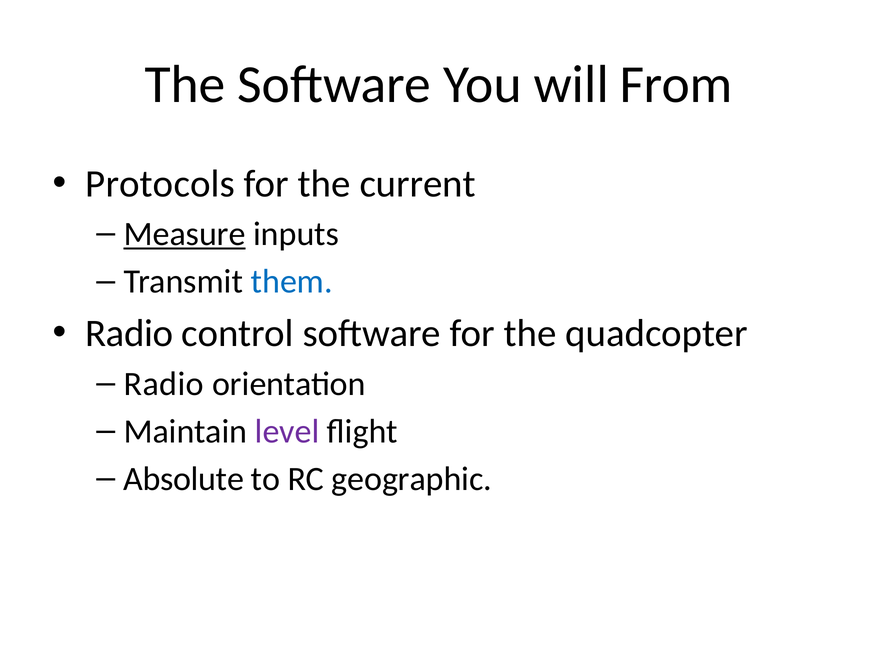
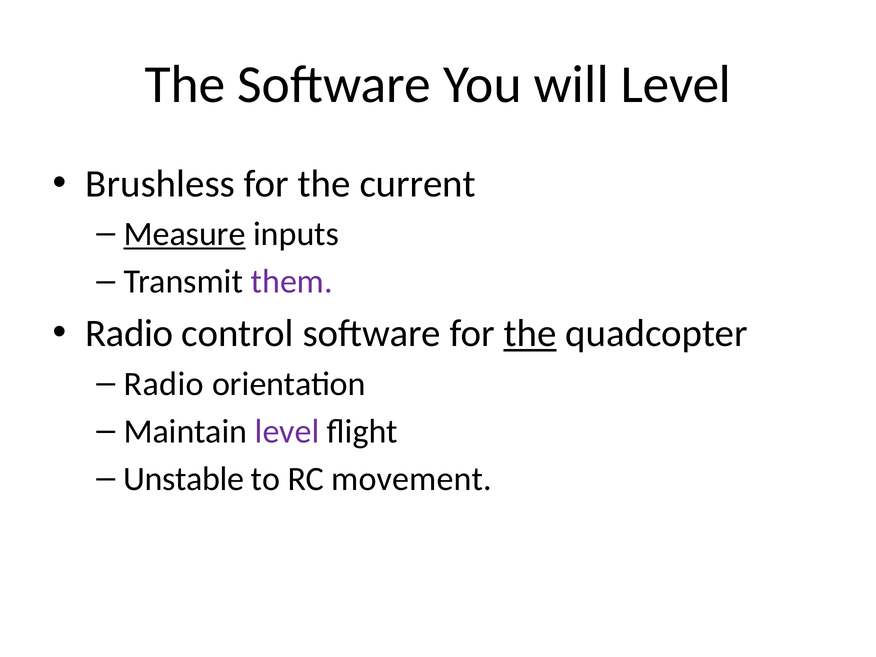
will From: From -> Level
Protocols: Protocols -> Brushless
them colour: blue -> purple
the at (530, 334) underline: none -> present
Absolute: Absolute -> Unstable
geographic: geographic -> movement
